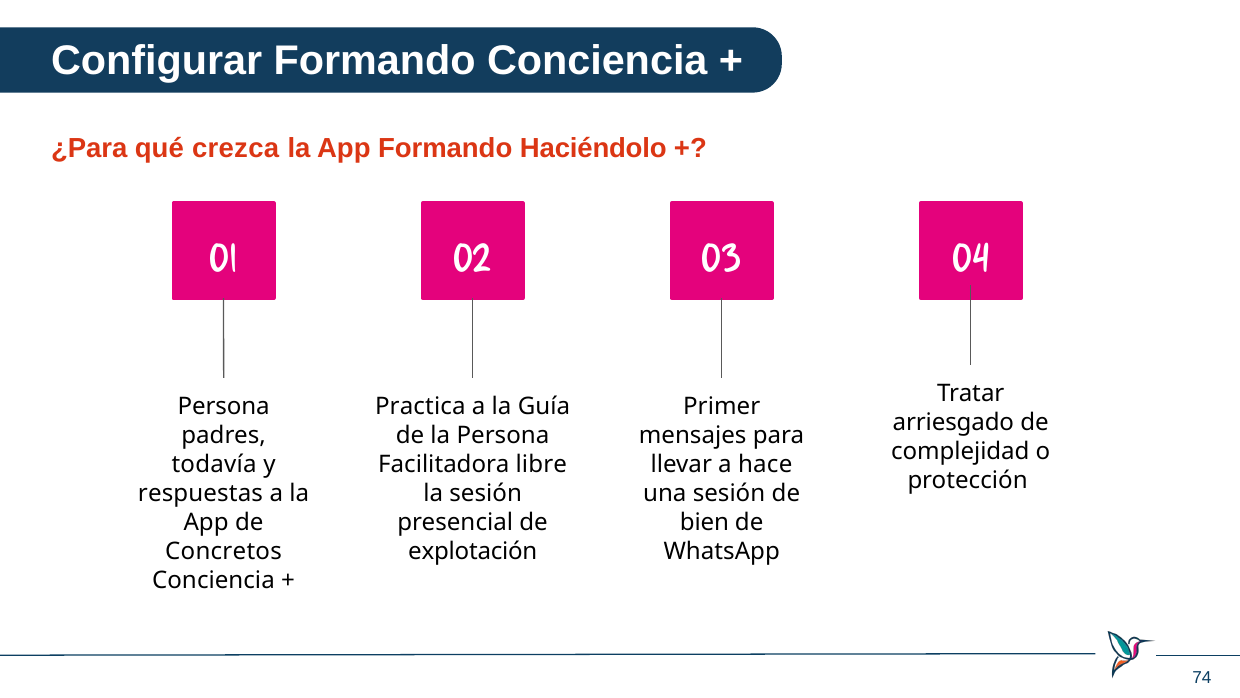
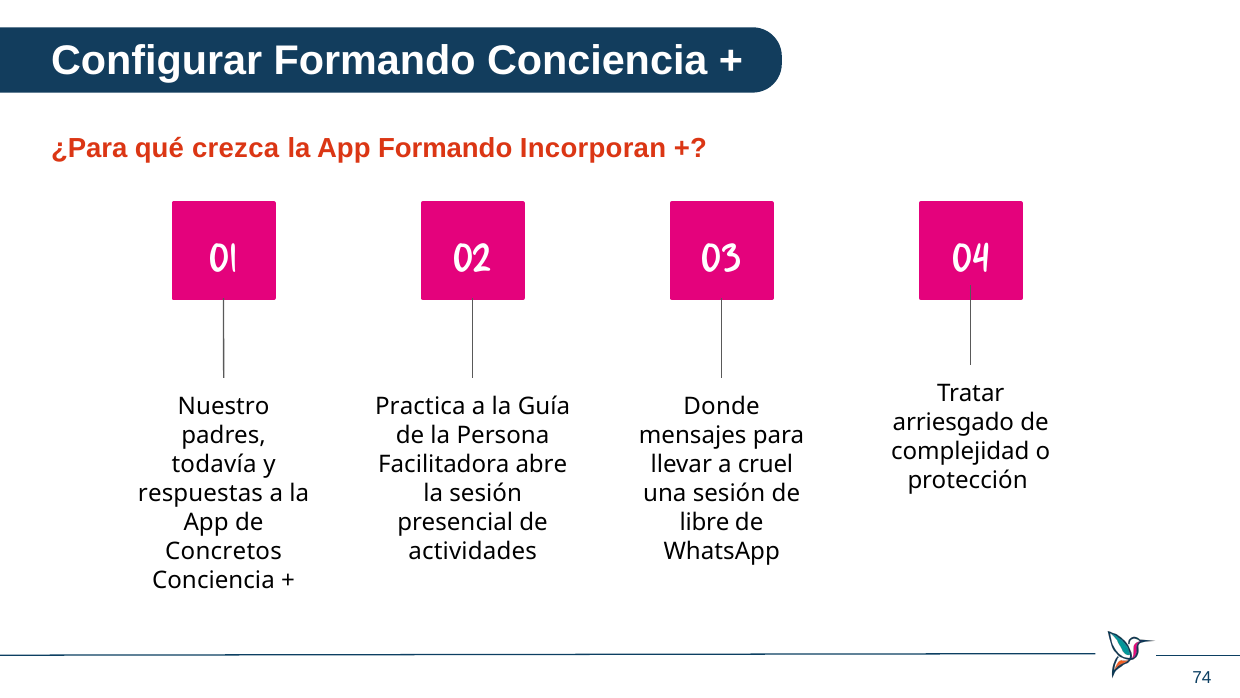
Haciéndolo: Haciéndolo -> Incorporan
Persona at (224, 406): Persona -> Nuestro
Primer: Primer -> Donde
libre: libre -> abre
hace: hace -> cruel
bien: bien -> libre
explotación: explotación -> actividades
